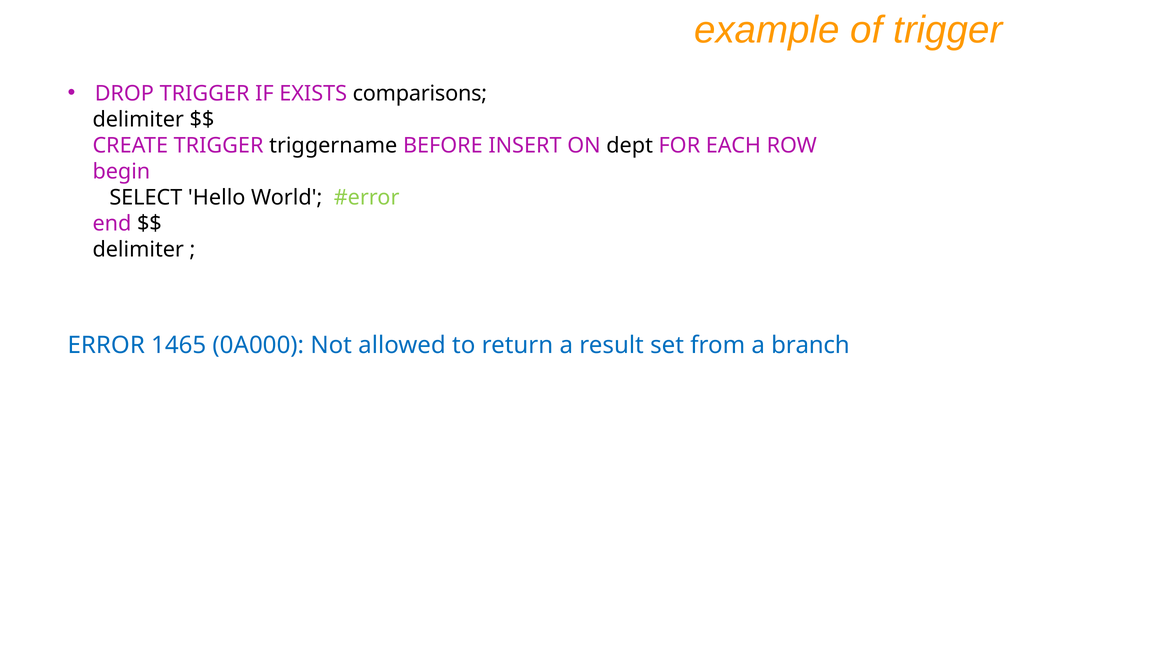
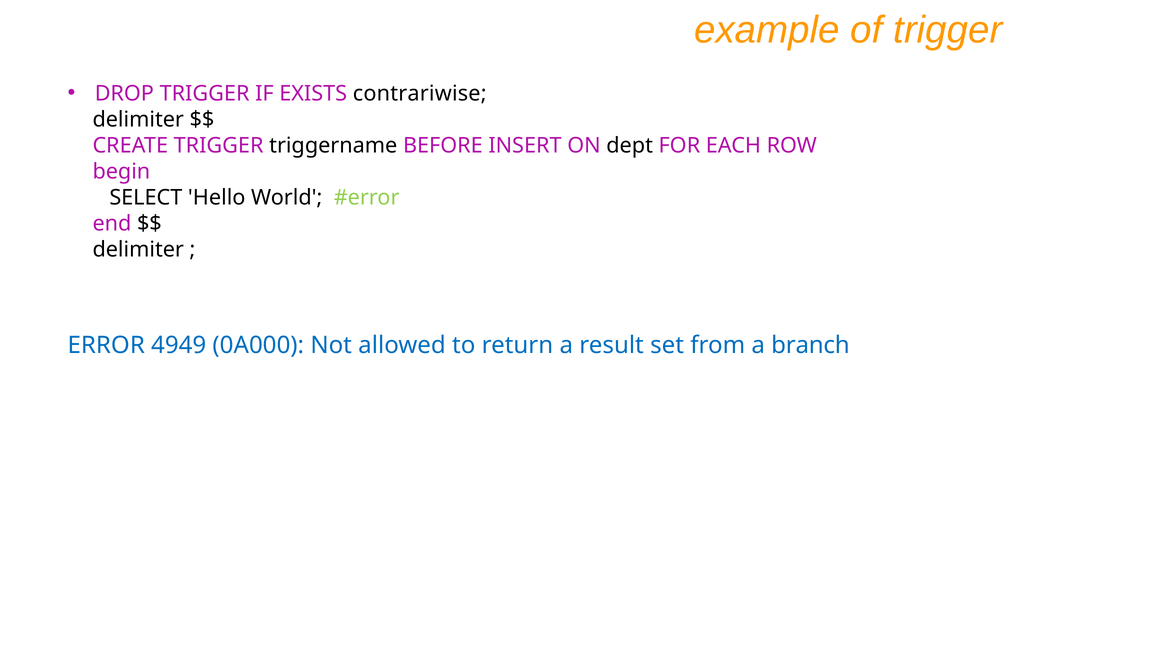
comparisons: comparisons -> contrariwise
1465: 1465 -> 4949
